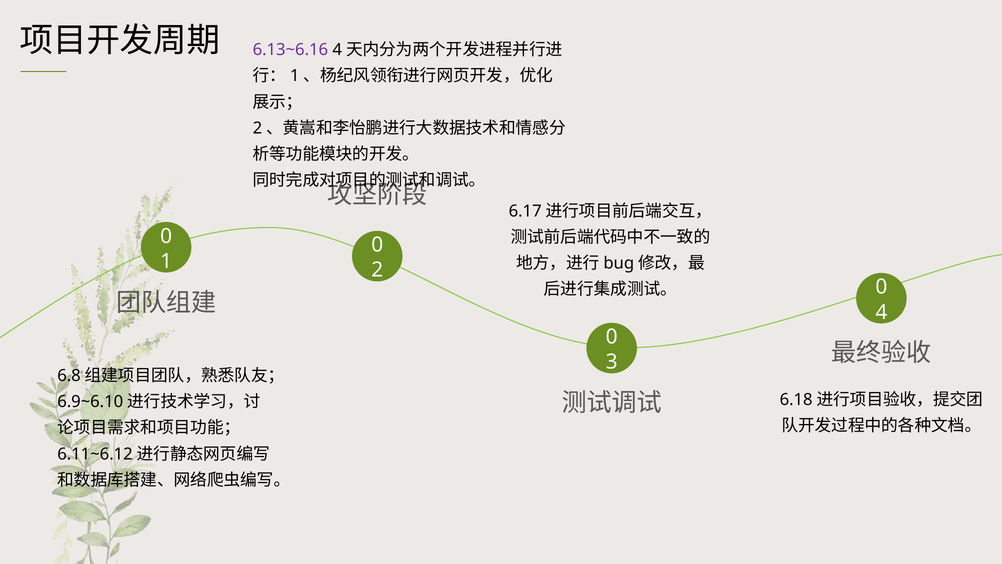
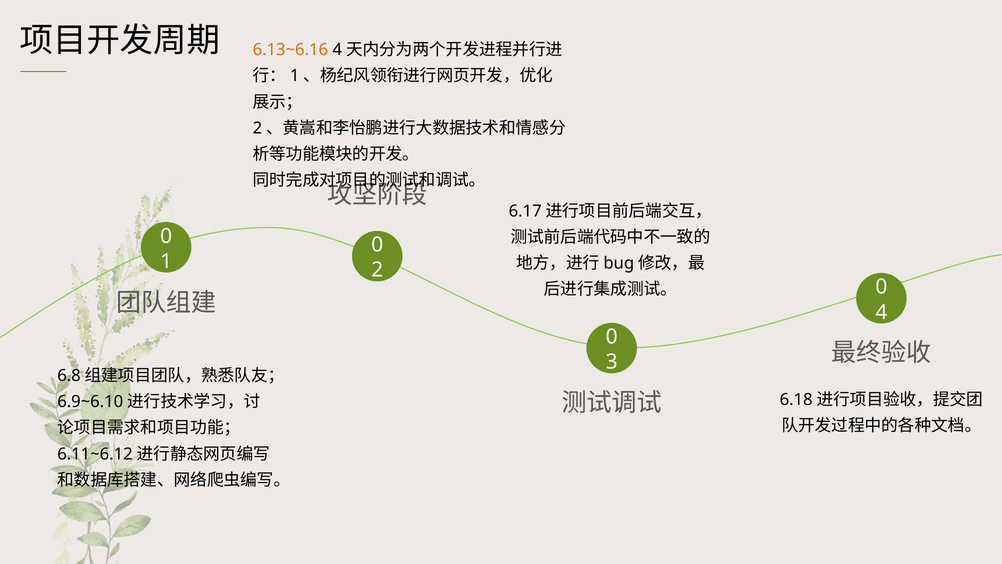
6.13~6.16 colour: purple -> orange
